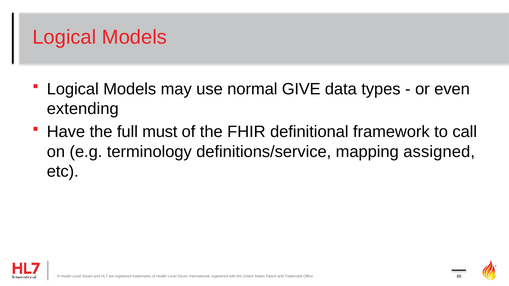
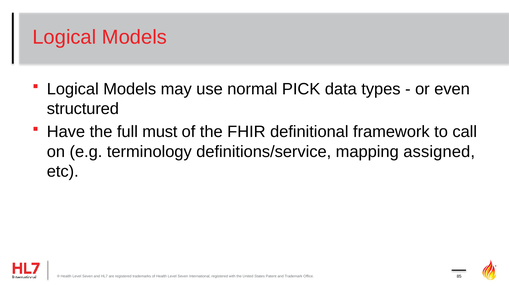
GIVE: GIVE -> PICK
extending: extending -> structured
